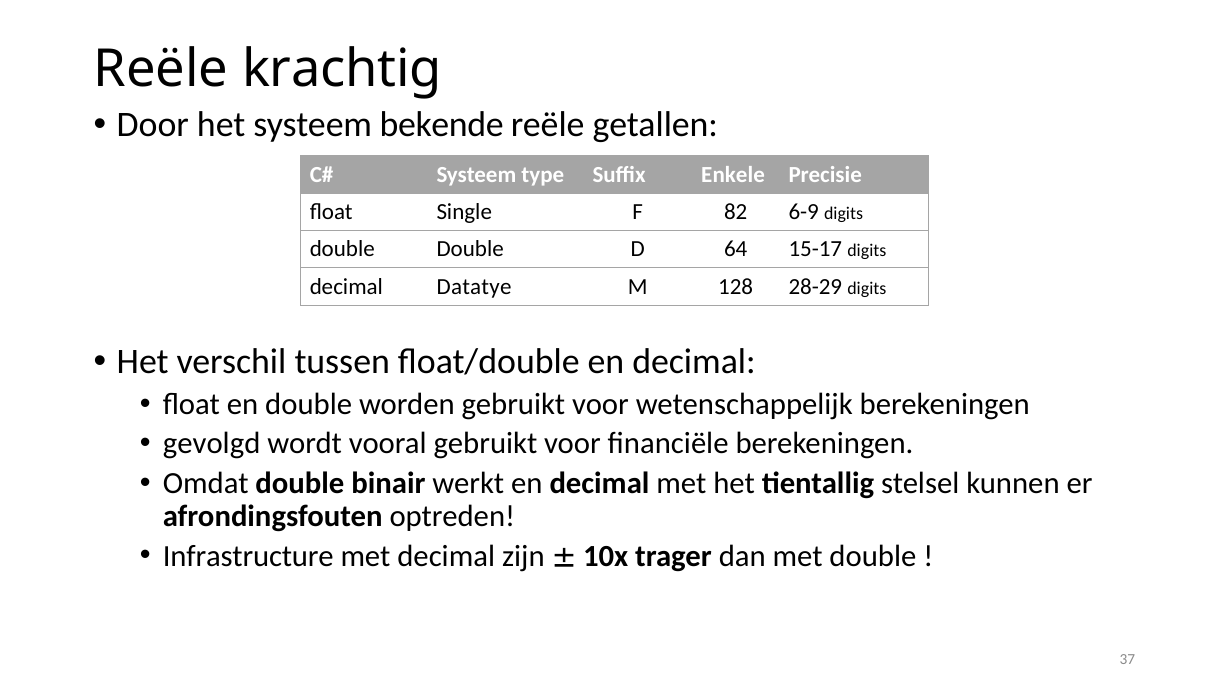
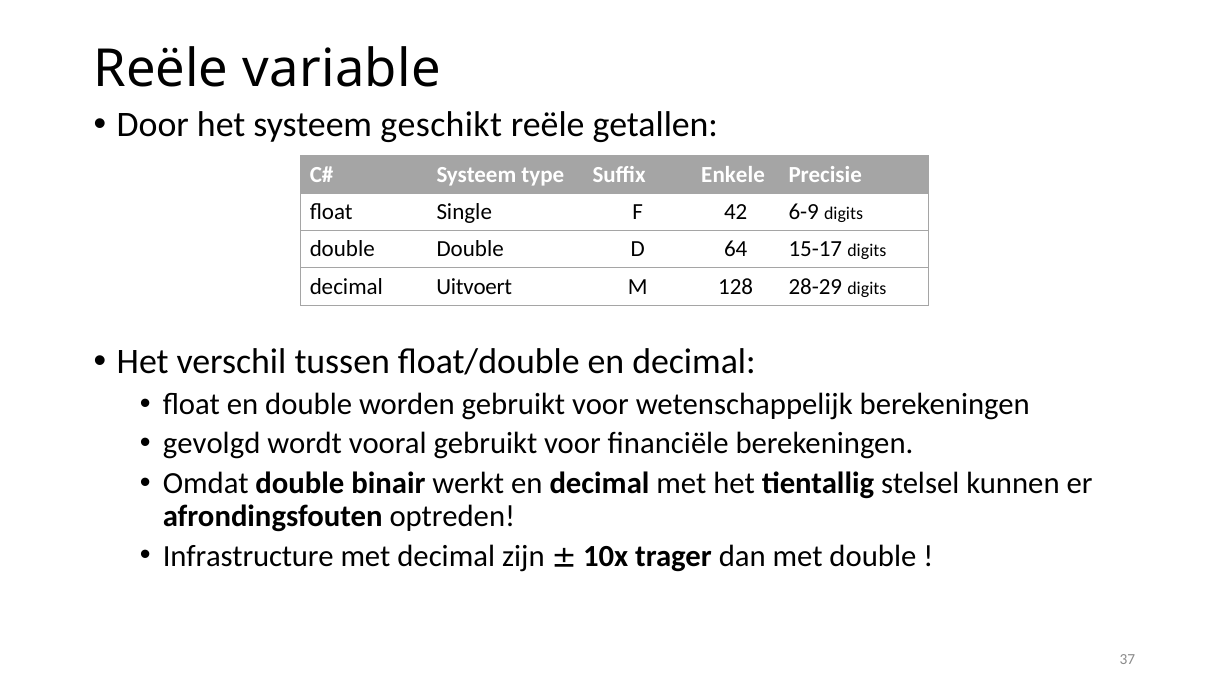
krachtig: krachtig -> variable
bekende: bekende -> geschikt
82: 82 -> 42
Datatye: Datatye -> Uitvoert
